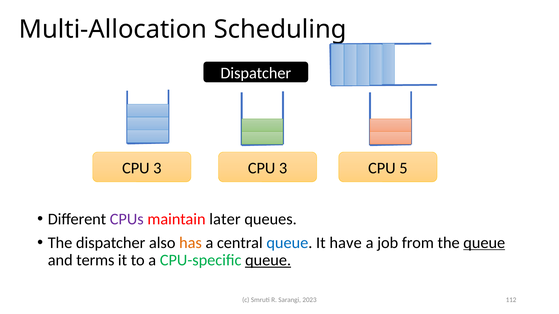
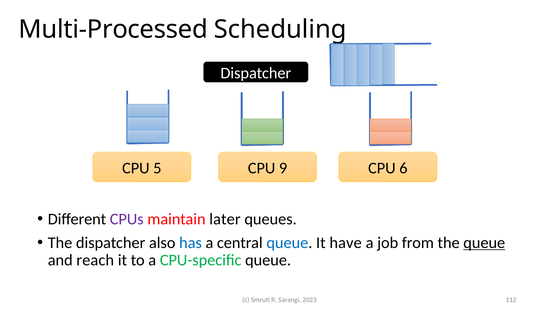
Multi-Allocation: Multi-Allocation -> Multi-Processed
3 at (157, 168): 3 -> 5
3 at (283, 168): 3 -> 9
5: 5 -> 6
has colour: orange -> blue
terms: terms -> reach
queue at (268, 261) underline: present -> none
